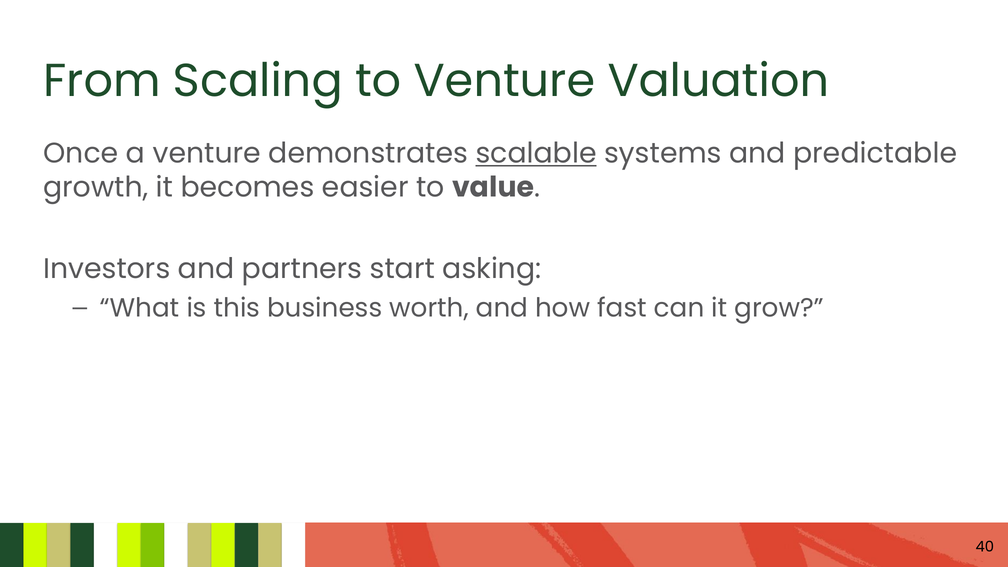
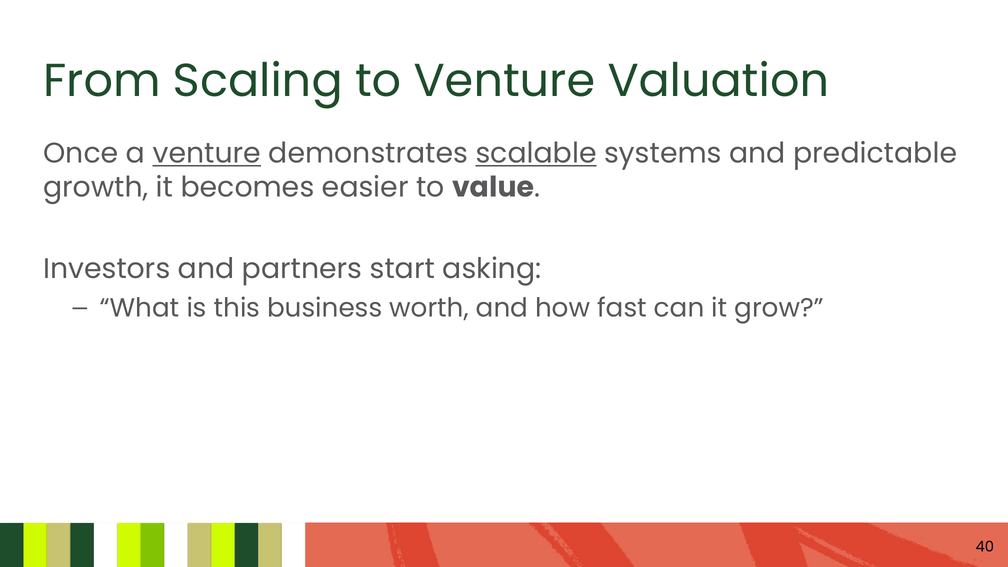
venture at (207, 154) underline: none -> present
